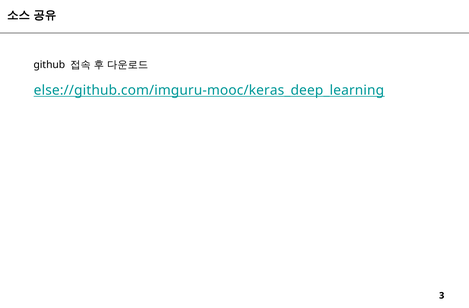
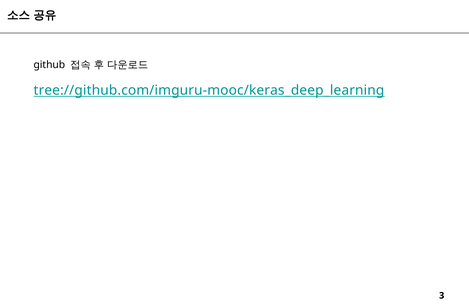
else://github.com/imguru-mooc/keras_deep_learning: else://github.com/imguru-mooc/keras_deep_learning -> tree://github.com/imguru-mooc/keras_deep_learning
